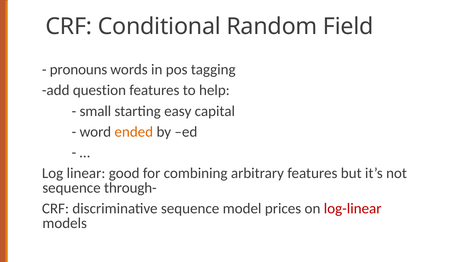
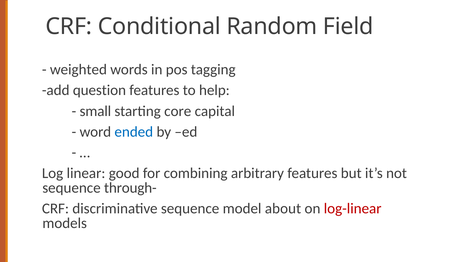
pronouns: pronouns -> weighted
easy: easy -> core
ended colour: orange -> blue
prices: prices -> about
